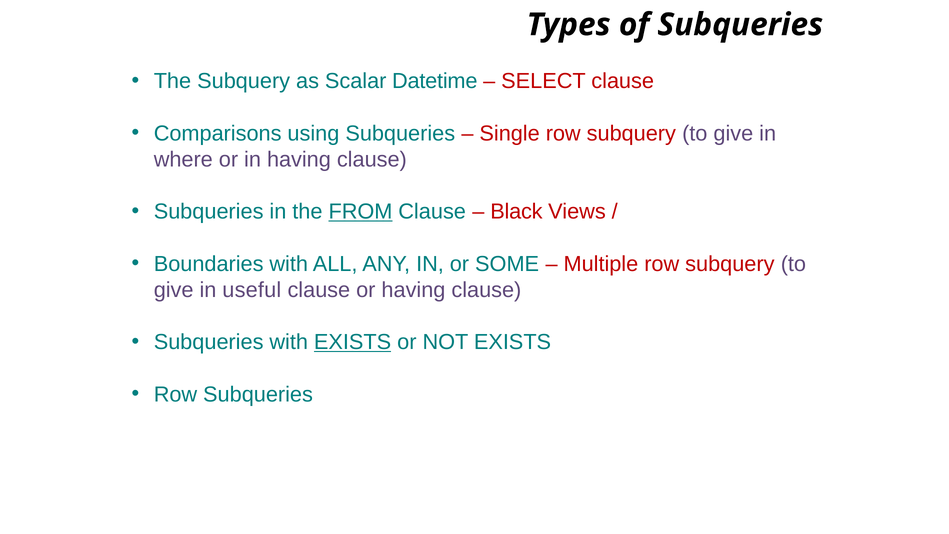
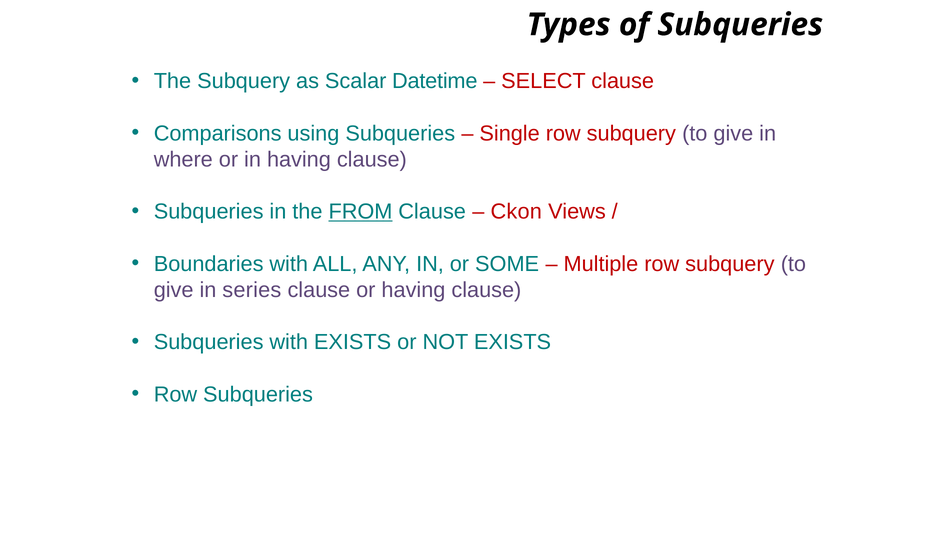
Black: Black -> Ckon
useful: useful -> series
EXISTS at (353, 342) underline: present -> none
